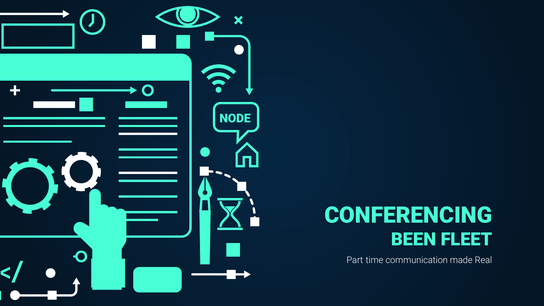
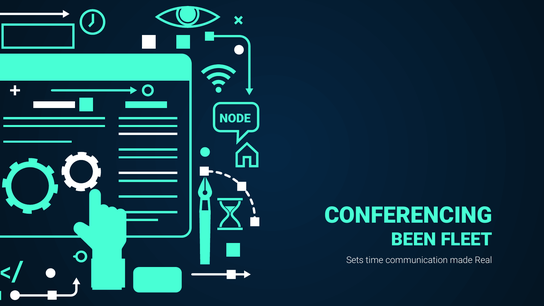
Part: Part -> Sets
